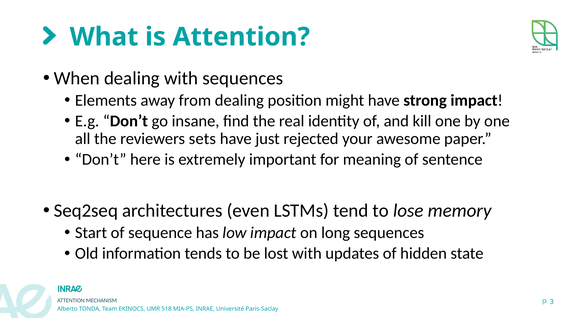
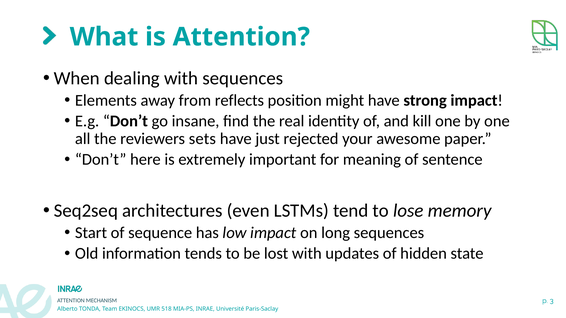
from dealing: dealing -> reflects
